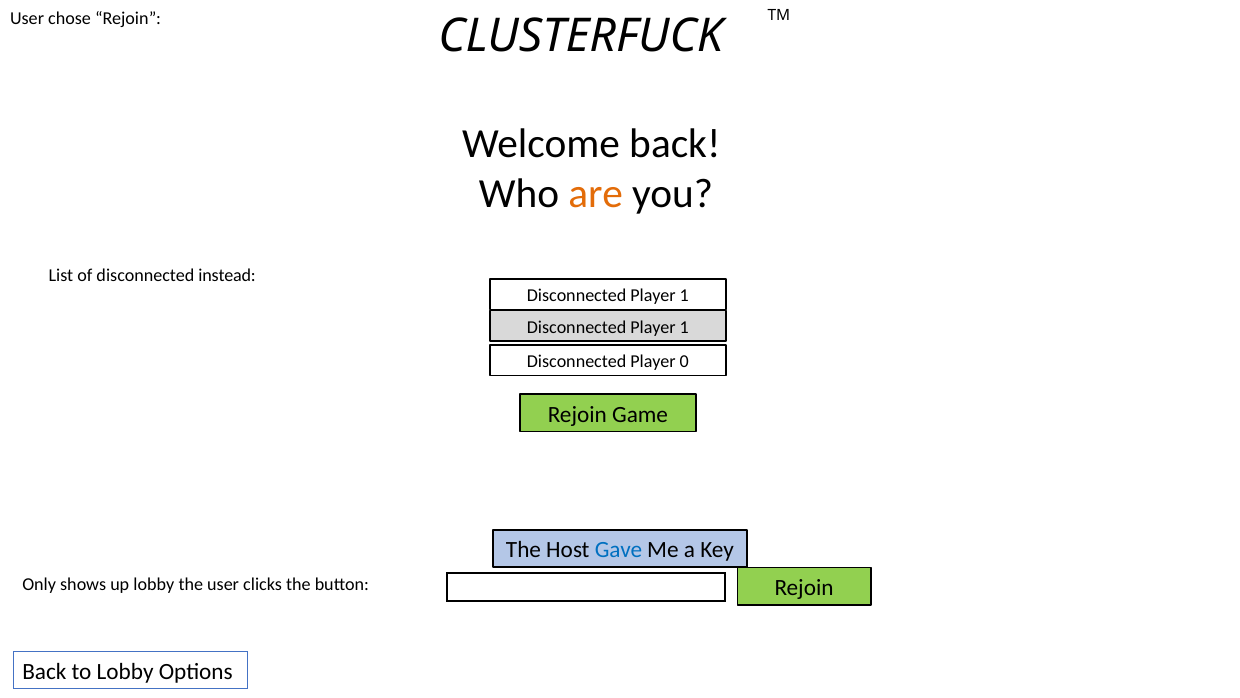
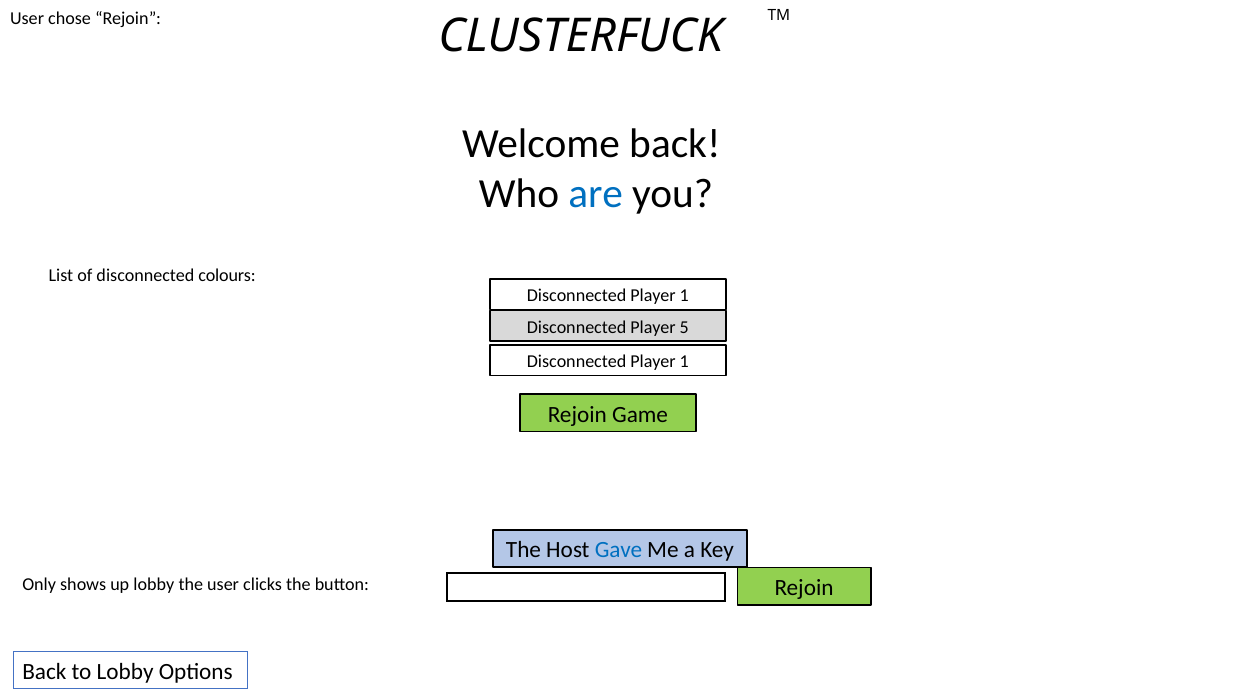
are colour: orange -> blue
instead: instead -> colours
1 at (684, 327): 1 -> 5
0 at (684, 361): 0 -> 1
